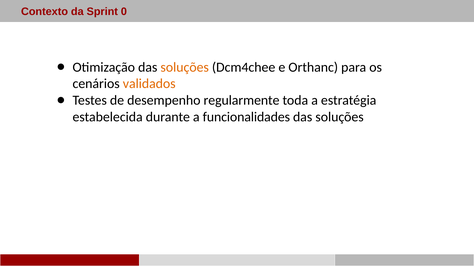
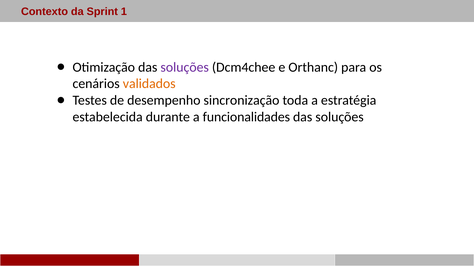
0: 0 -> 1
soluções at (185, 67) colour: orange -> purple
regularmente: regularmente -> sincronização
